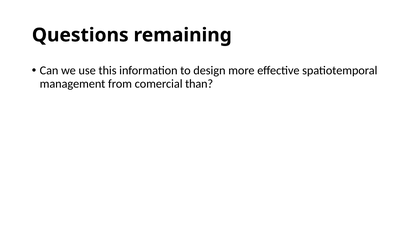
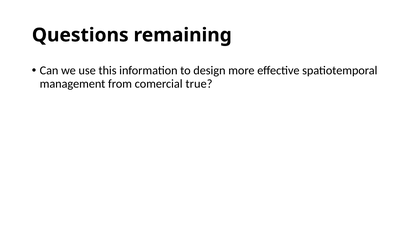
than: than -> true
